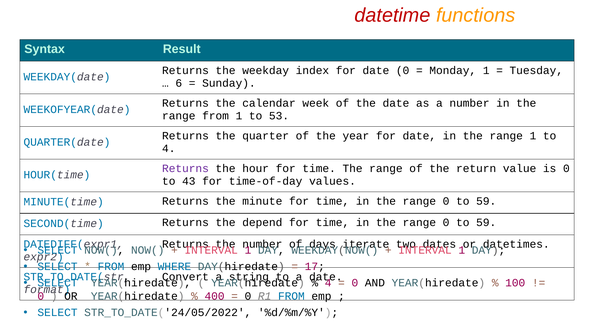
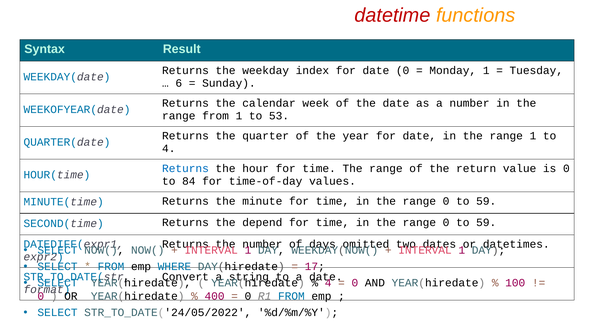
Returns at (185, 169) colour: purple -> blue
43: 43 -> 84
iterate: iterate -> omitted
